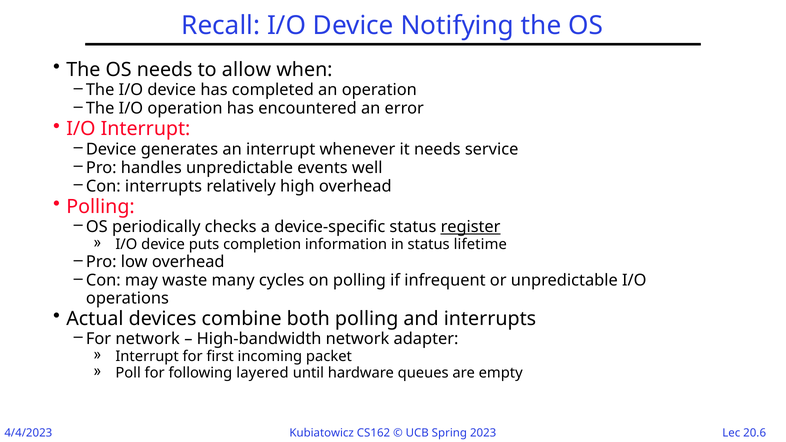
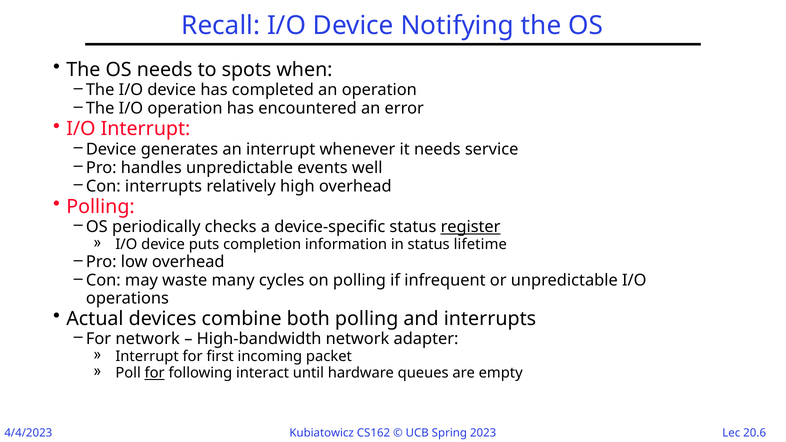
allow: allow -> spots
for at (155, 373) underline: none -> present
layered: layered -> interact
